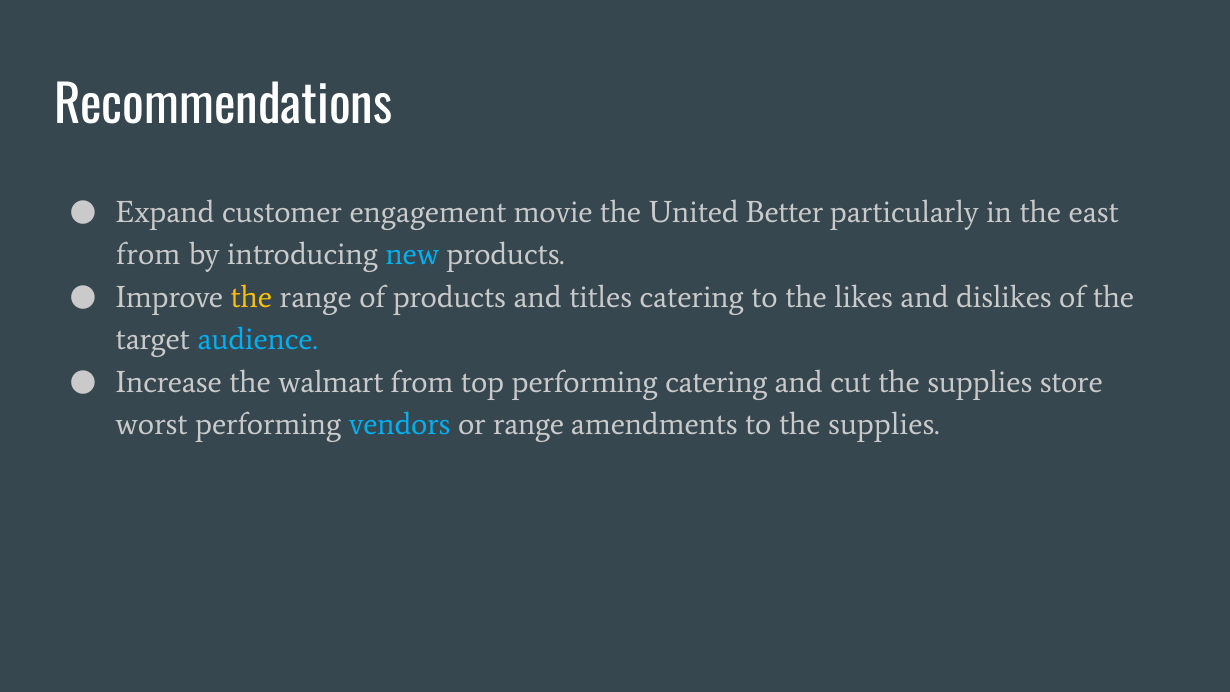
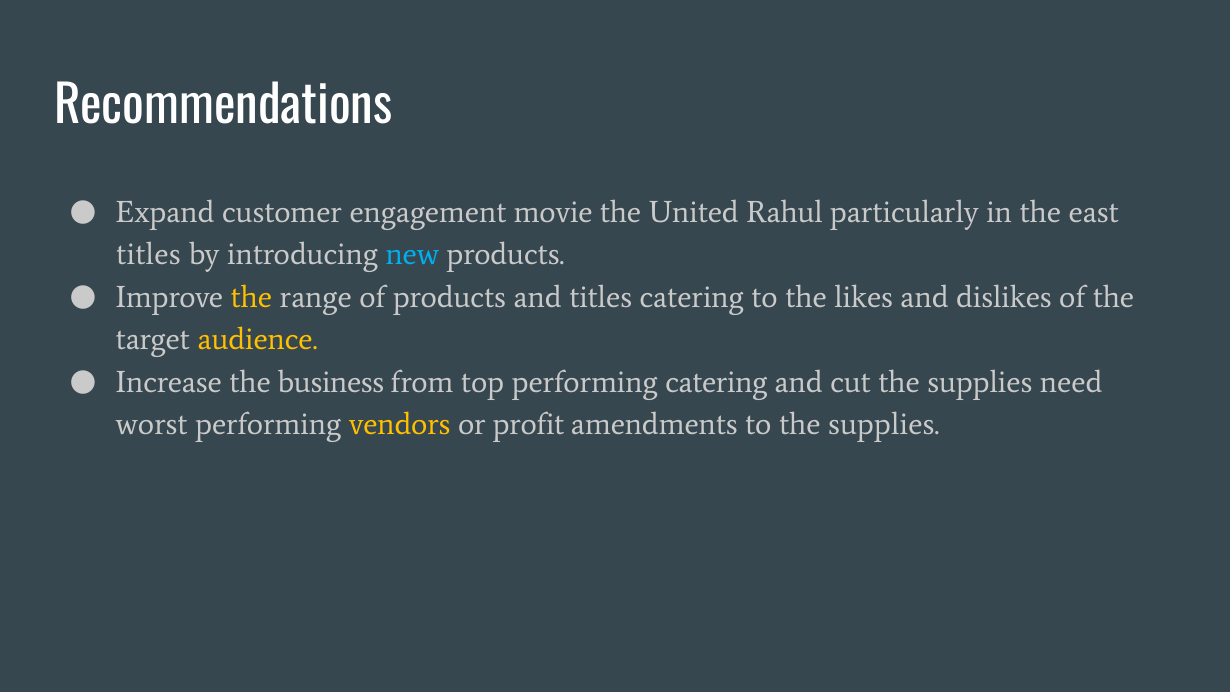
Better: Better -> Rahul
from at (148, 255): from -> titles
audience colour: light blue -> yellow
walmart: walmart -> business
store: store -> need
vendors colour: light blue -> yellow
or range: range -> profit
